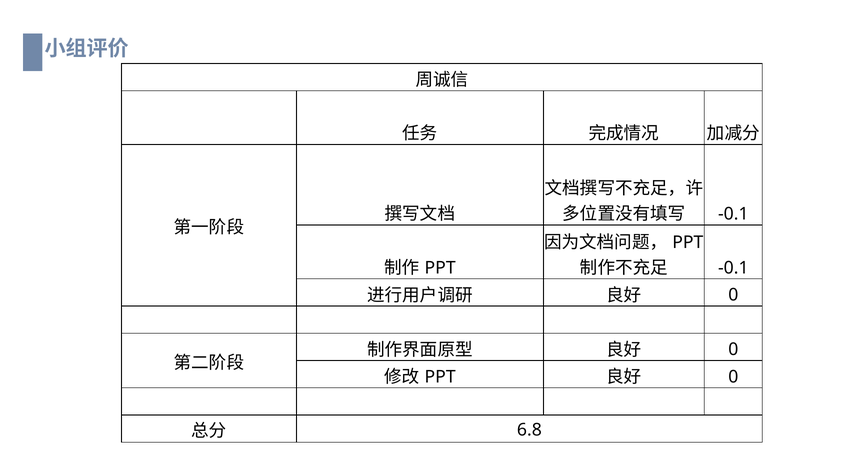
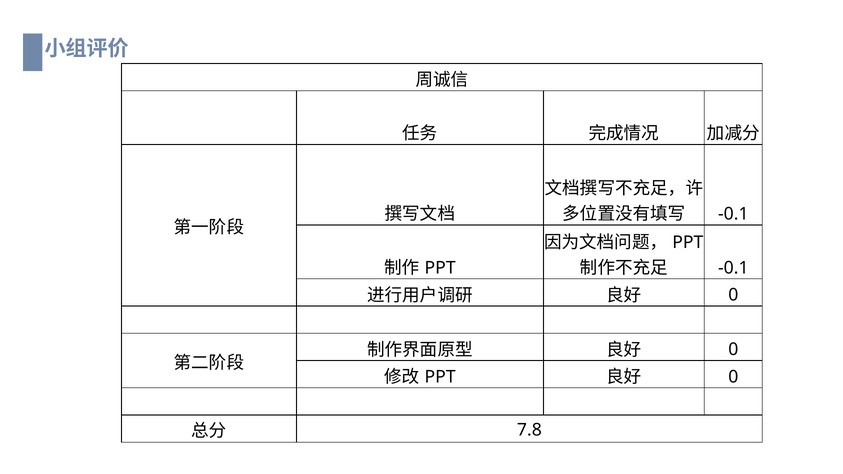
6.8: 6.8 -> 7.8
